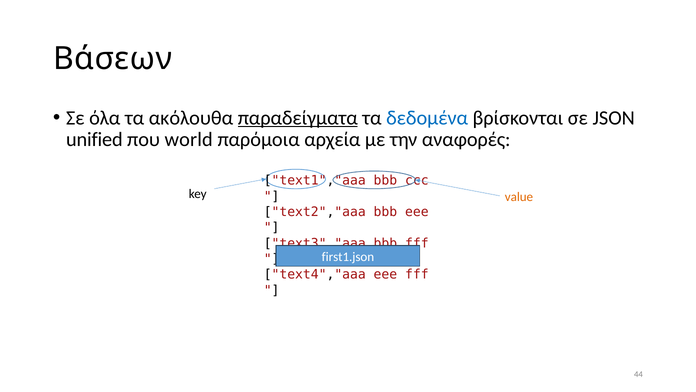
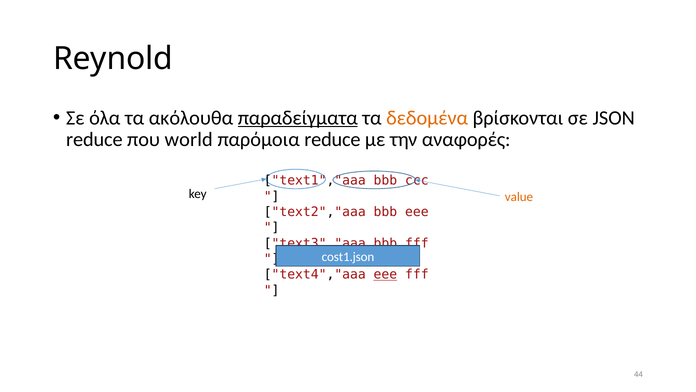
Βάσεων: Βάσεων -> Reynold
δεδομένα colour: blue -> orange
unified at (94, 140): unified -> reduce
παρόμοια αρχεία: αρχεία -> reduce
first1.json: first1.json -> cost1.json
eee at (385, 274) underline: none -> present
